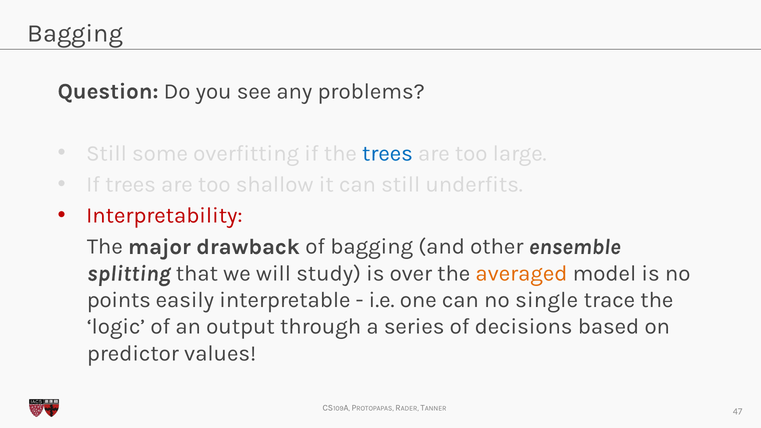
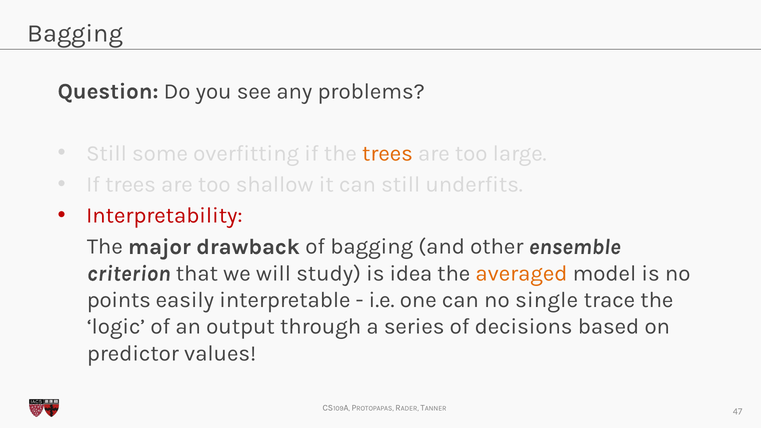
trees at (387, 153) colour: blue -> orange
splitting: splitting -> criterion
over: over -> idea
